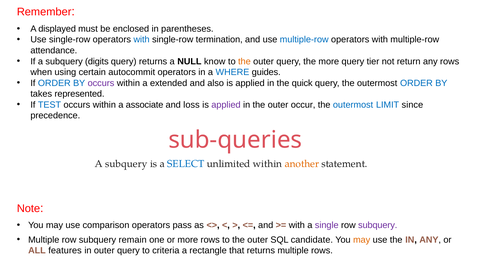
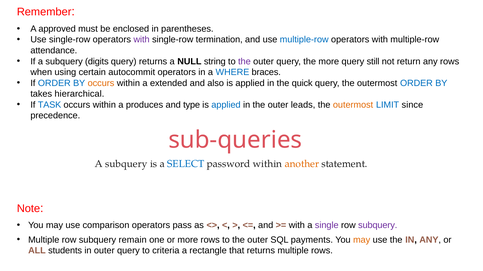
displayed: displayed -> approved
with at (142, 40) colour: blue -> purple
know: know -> string
the at (244, 62) colour: orange -> purple
tier: tier -> still
guides: guides -> braces
occurs at (101, 83) colour: purple -> orange
represented: represented -> hierarchical
TEST: TEST -> TASK
associate: associate -> produces
loss: loss -> type
applied at (226, 105) colour: purple -> blue
occur: occur -> leads
outermost at (353, 105) colour: blue -> orange
unlimited: unlimited -> password
candidate: candidate -> payments
features: features -> students
